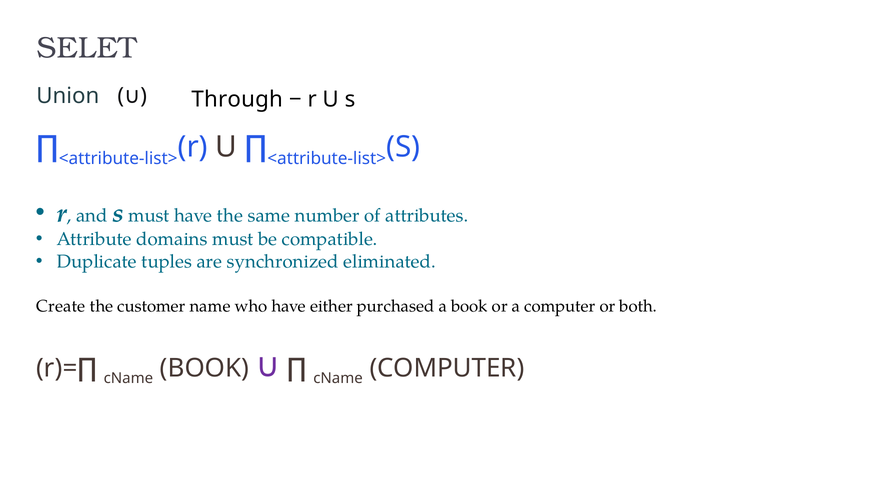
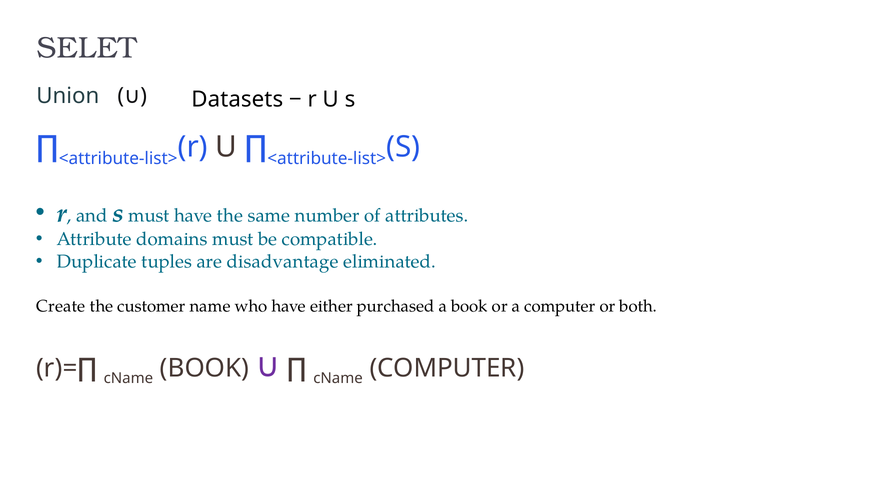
Through: Through -> Datasets
synchronized: synchronized -> disadvantage
